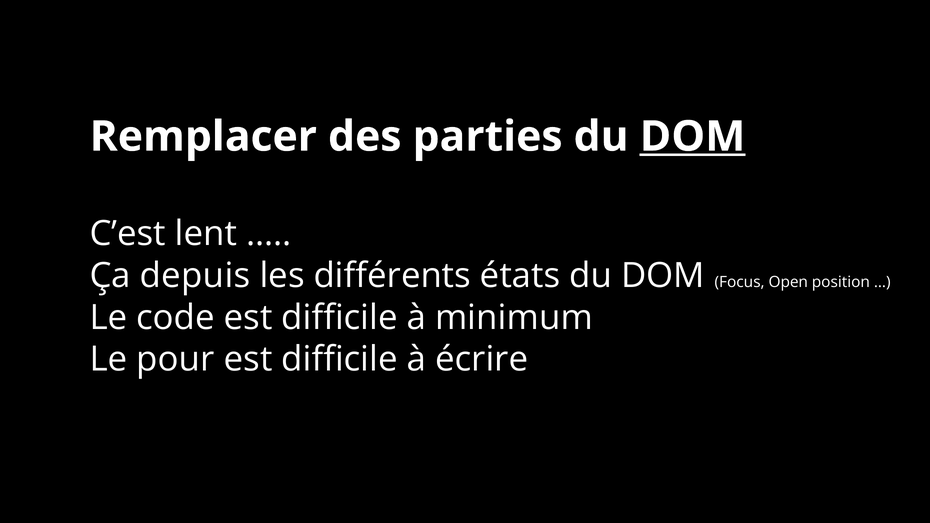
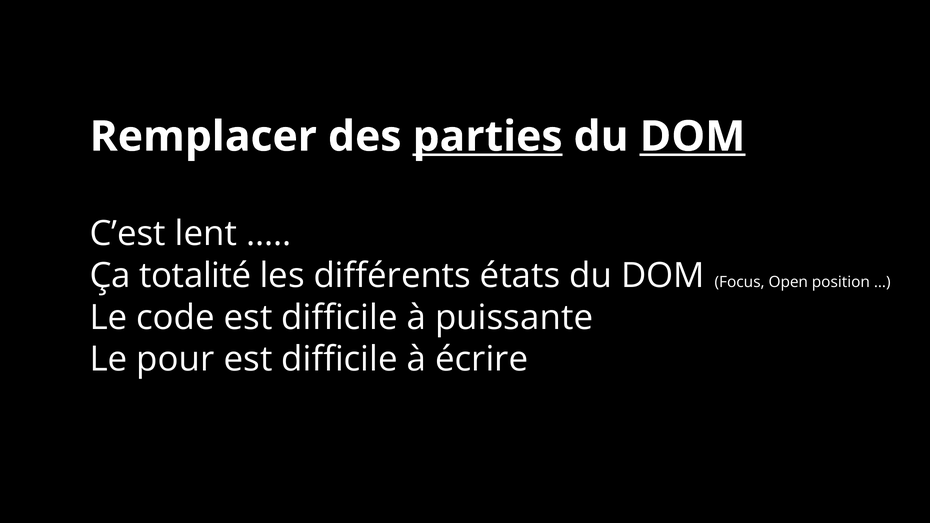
parties underline: none -> present
depuis: depuis -> totalité
minimum: minimum -> puissante
